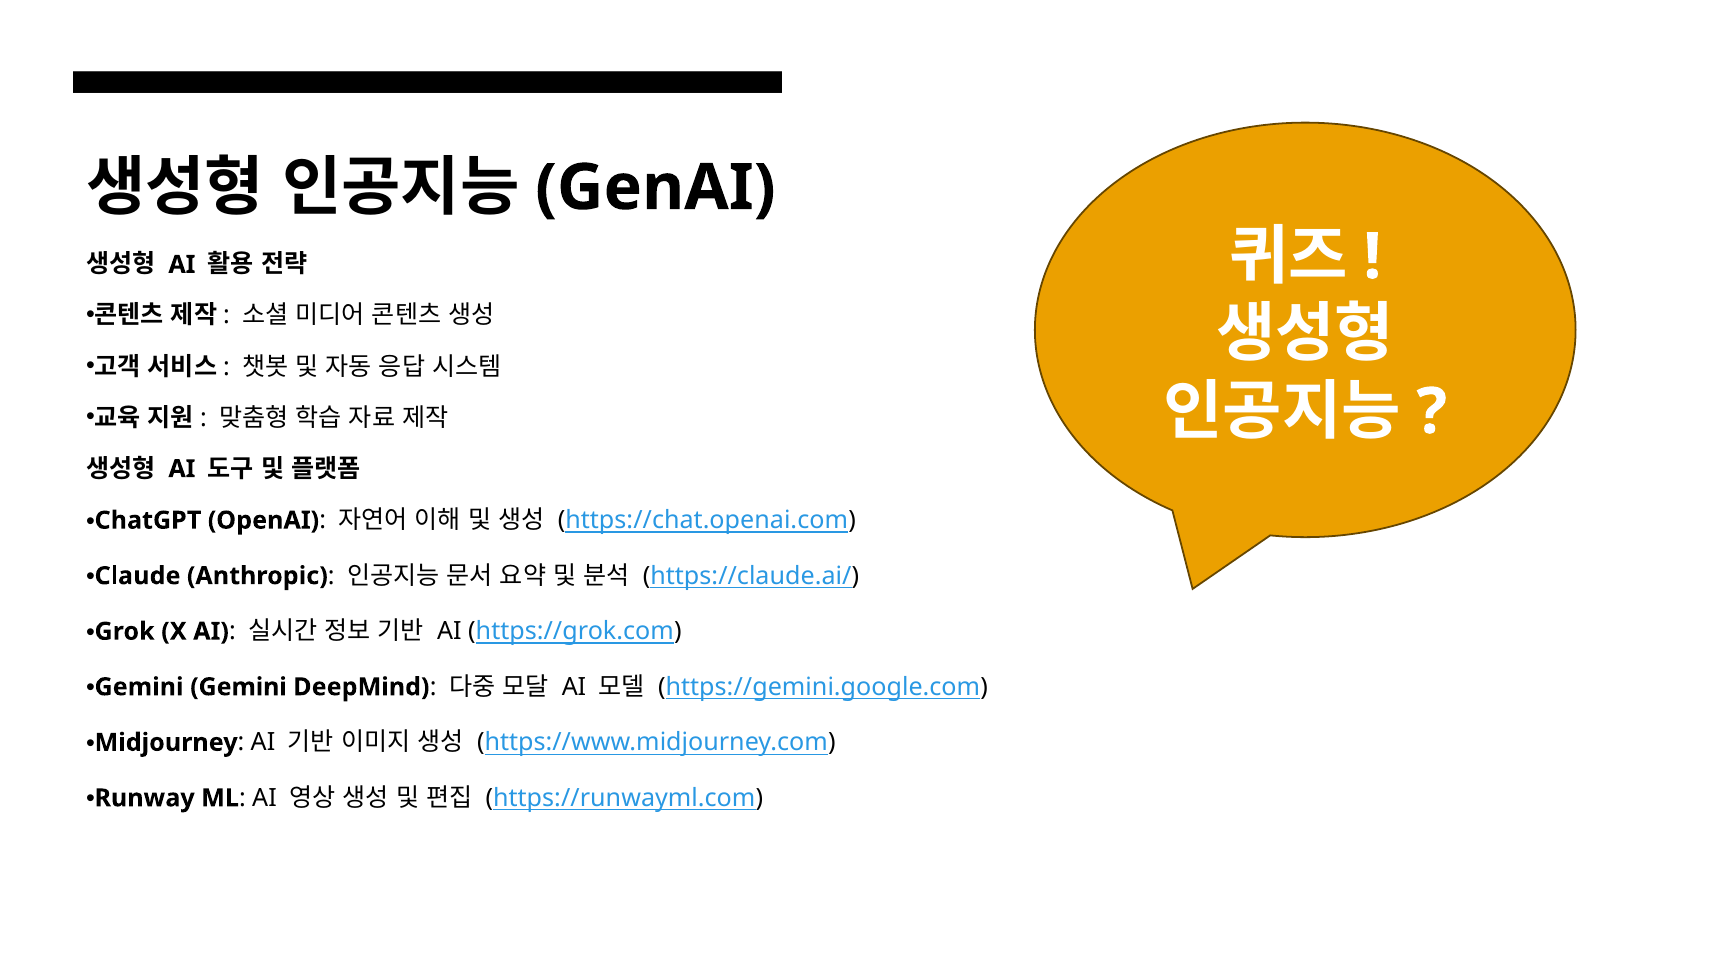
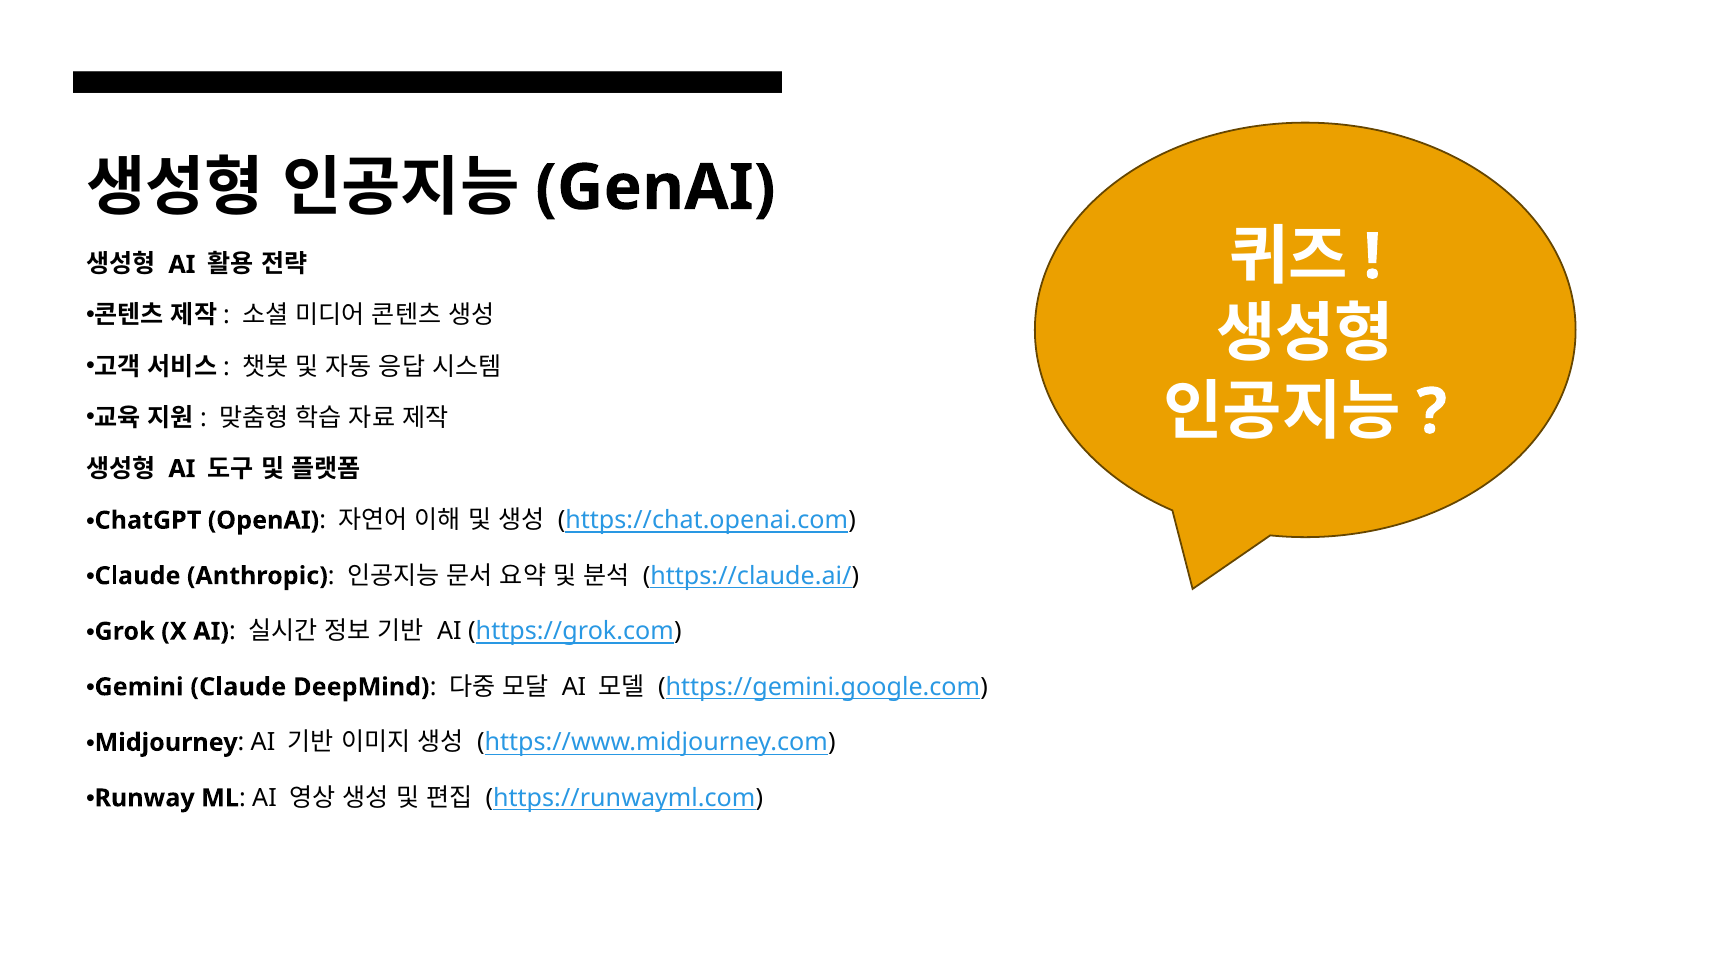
Gemini Gemini: Gemini -> Claude
